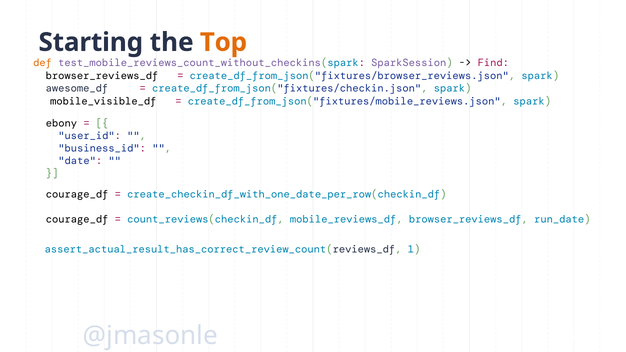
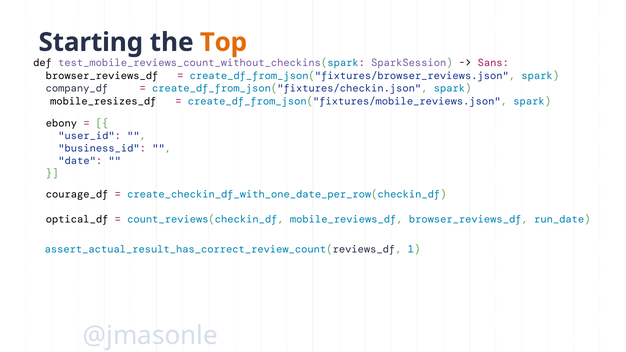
def colour: orange -> black
Find: Find -> Sans
awesome_df: awesome_df -> company_df
mobile_visible_df: mobile_visible_df -> mobile_resizes_df
courage_df at (77, 220): courage_df -> optical_df
